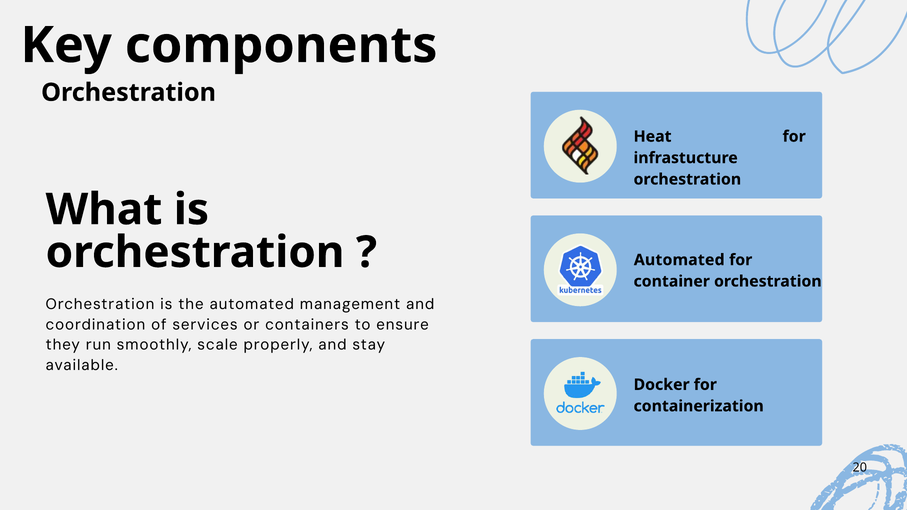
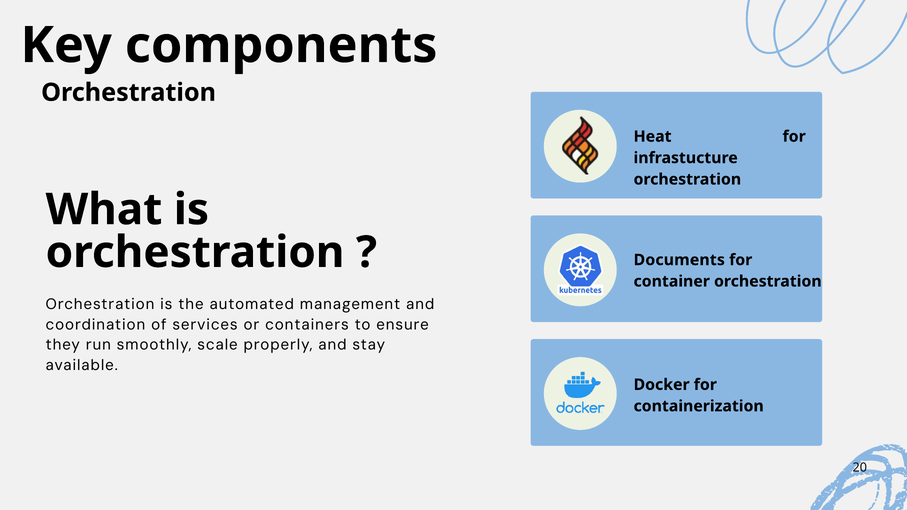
Automated at (679, 260): Automated -> Documents
